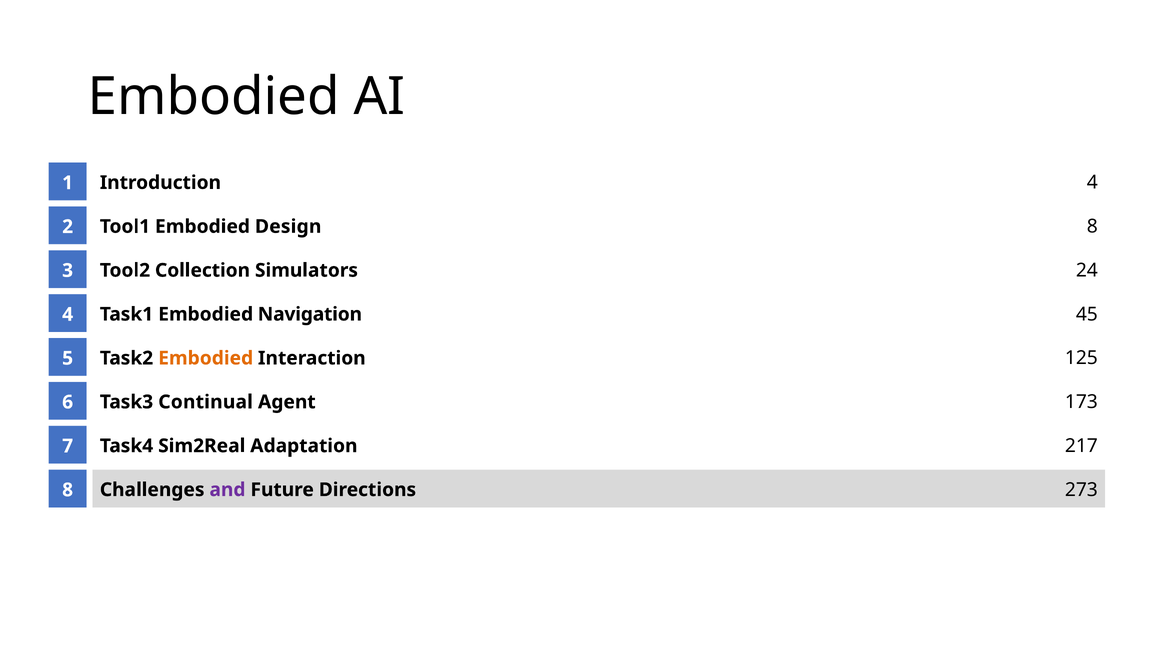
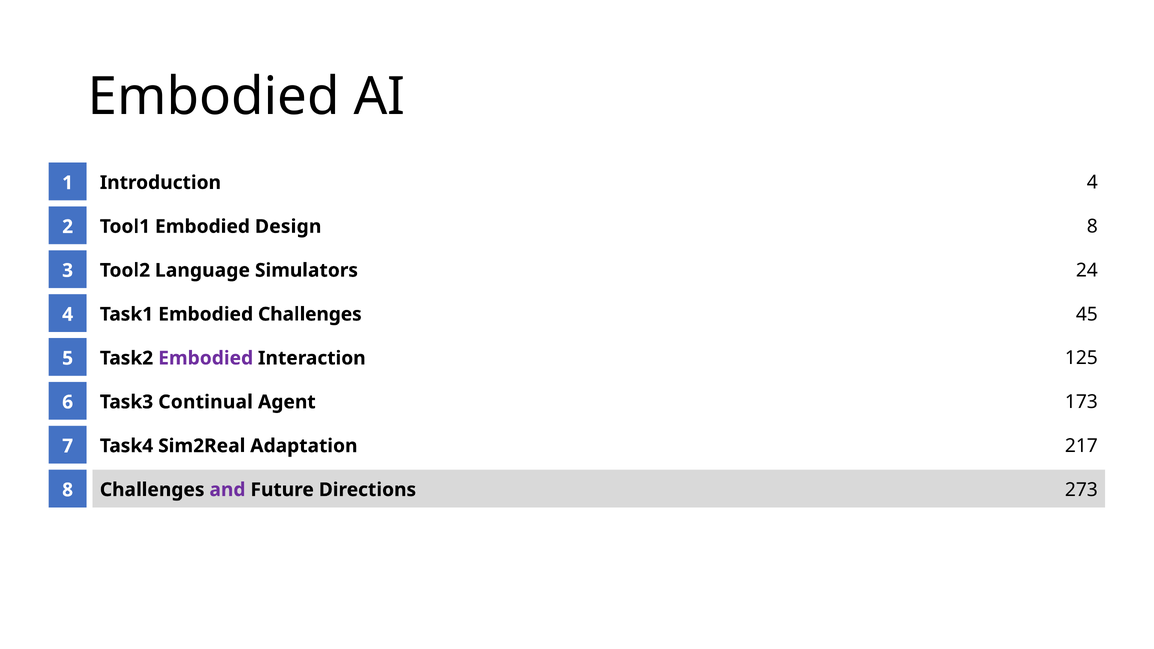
Collection: Collection -> Language
Embodied Navigation: Navigation -> Challenges
Embodied at (206, 358) colour: orange -> purple
